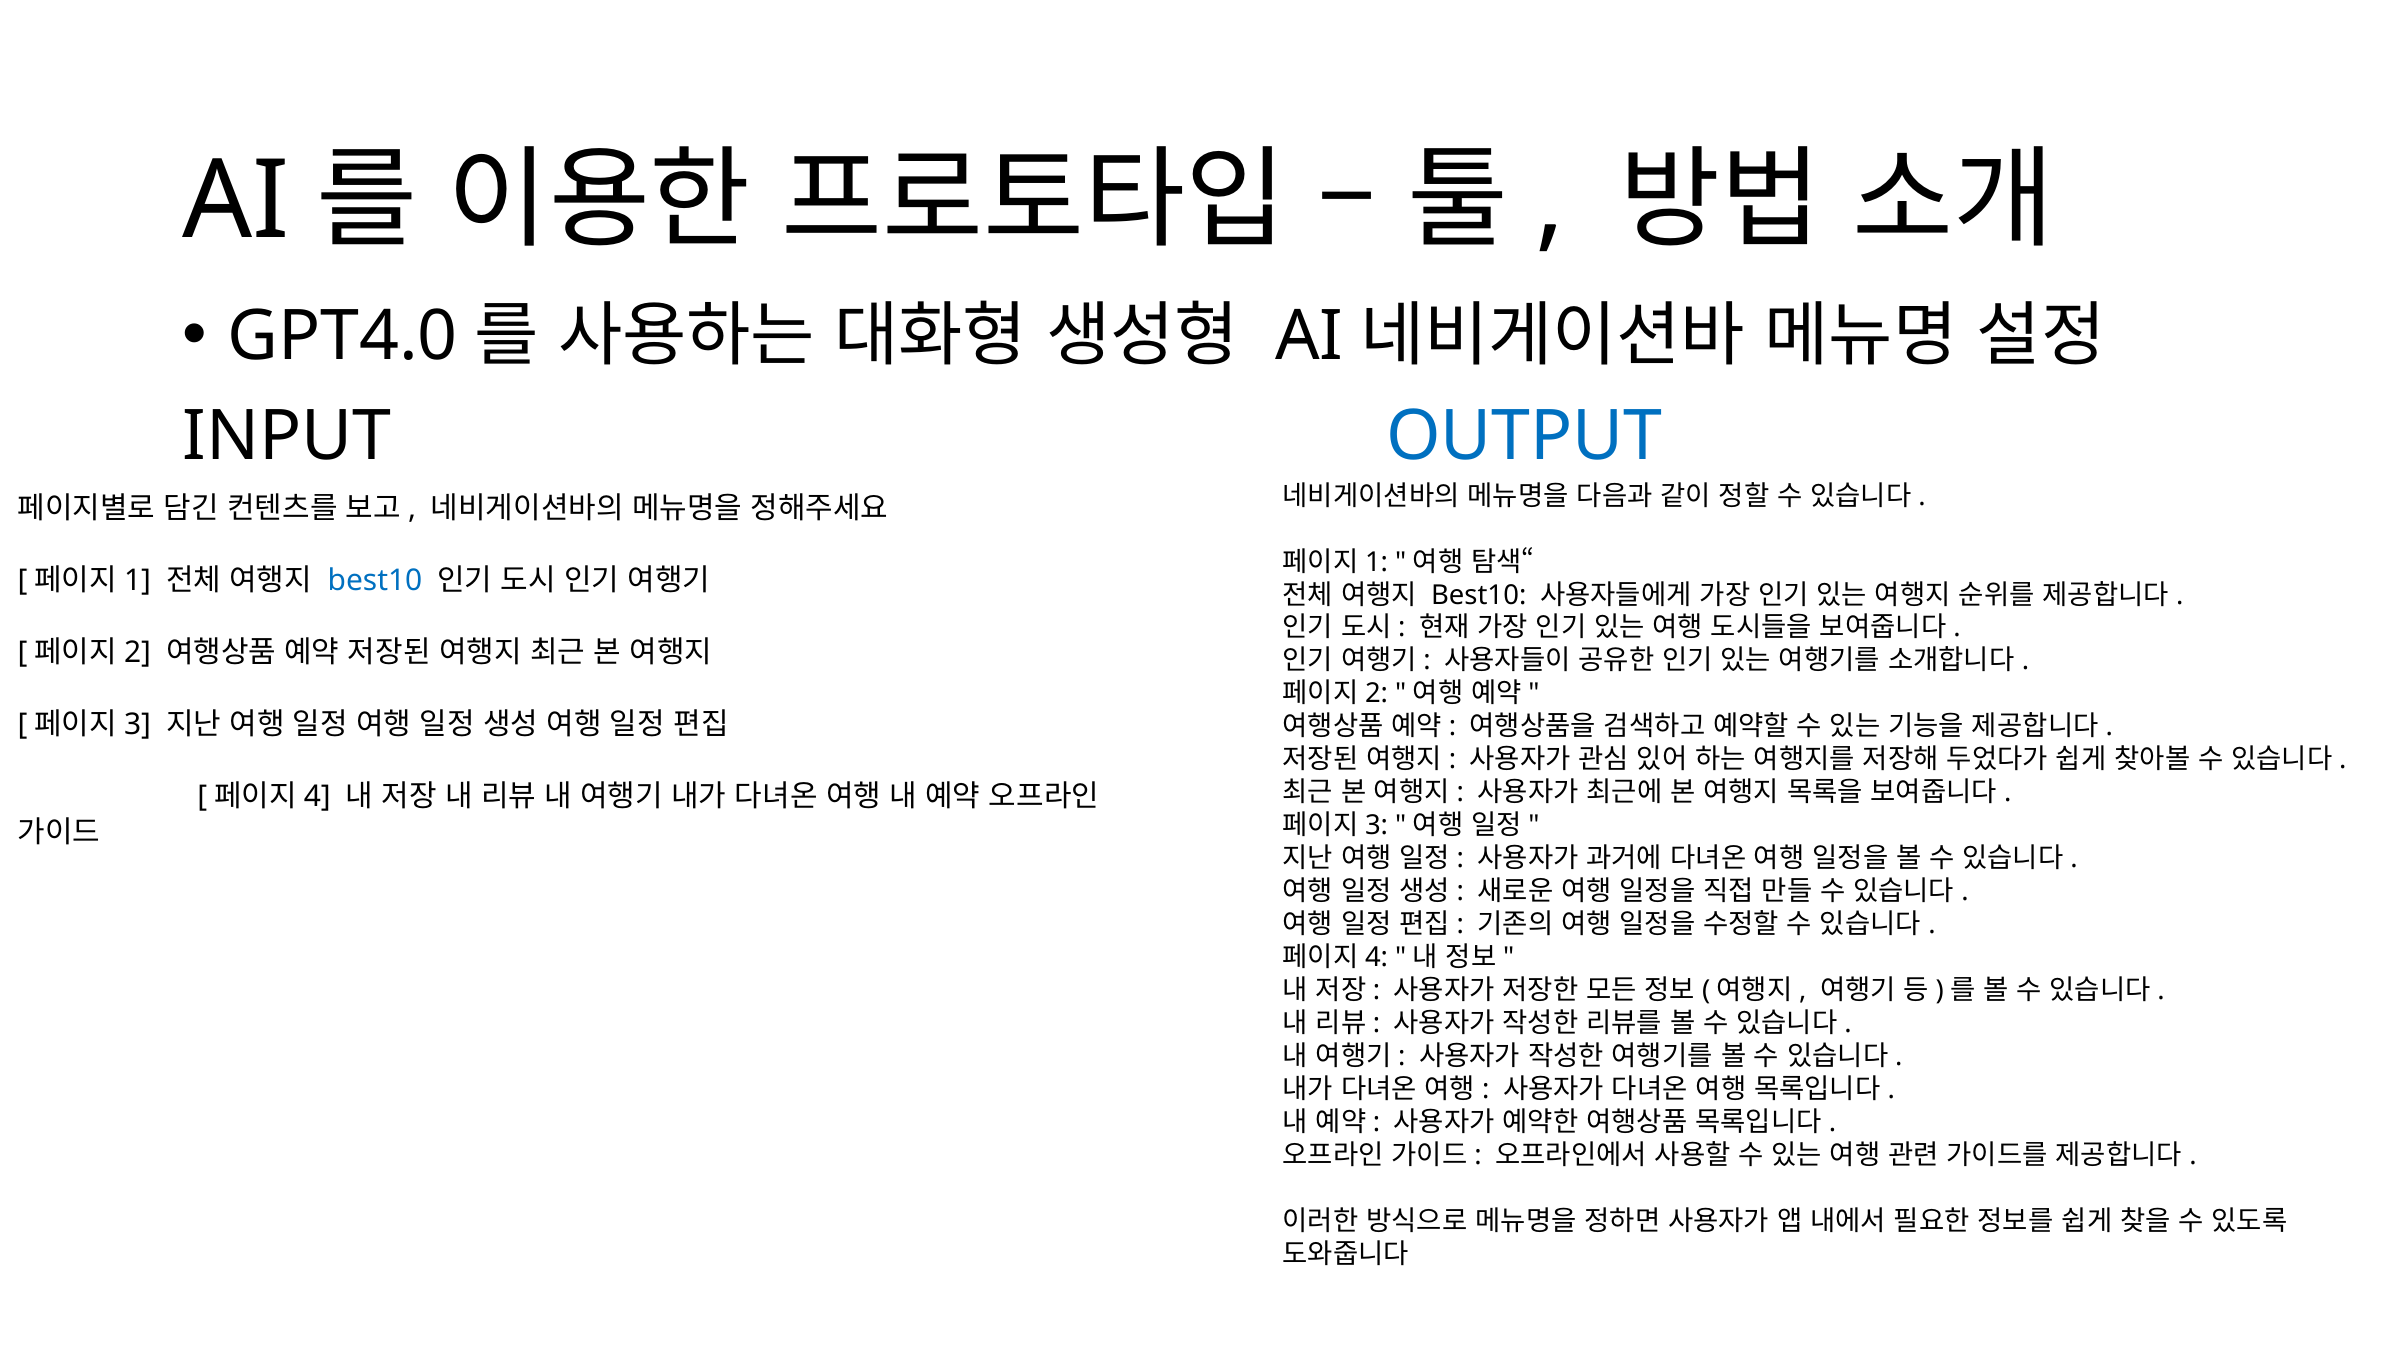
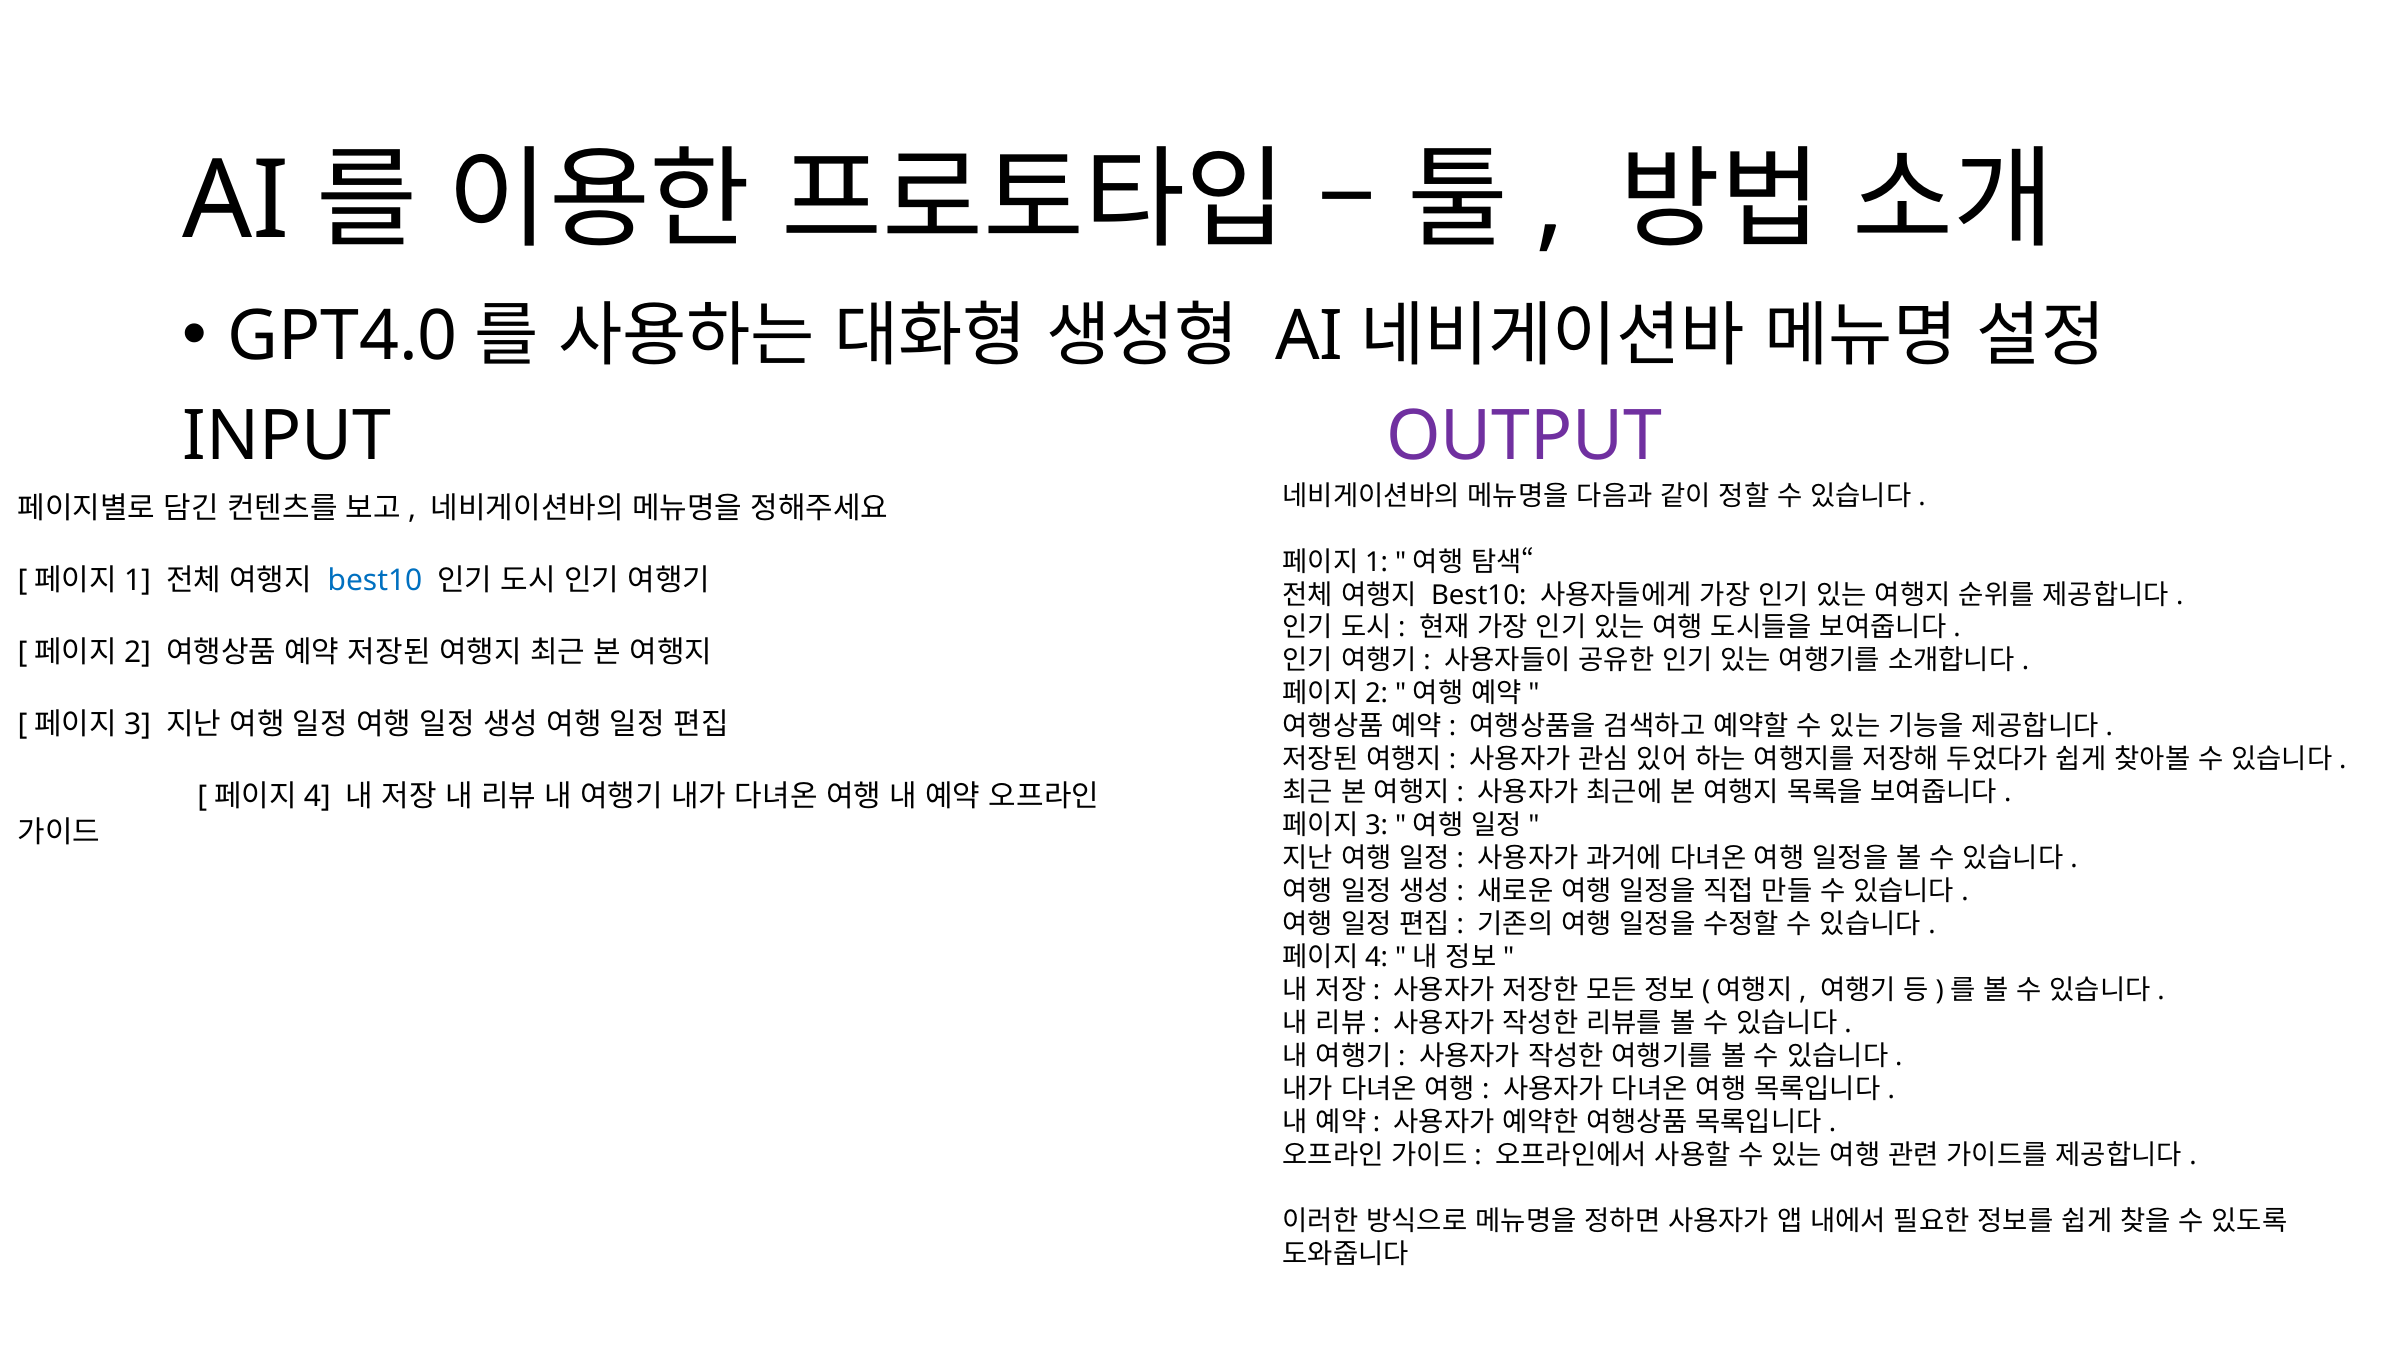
OUTPUT colour: blue -> purple
